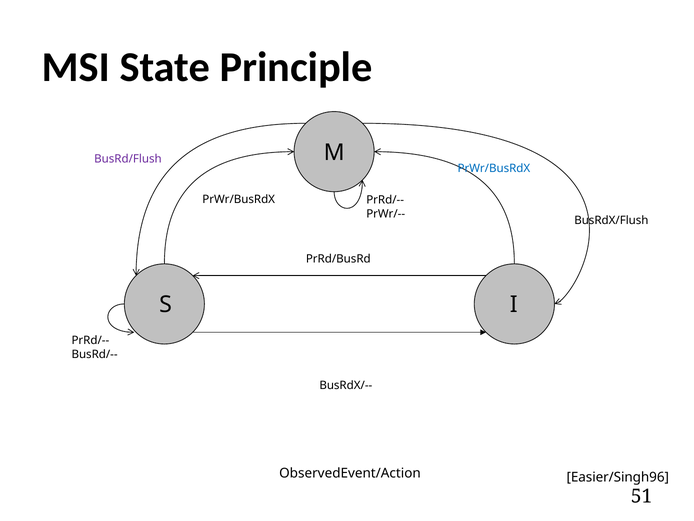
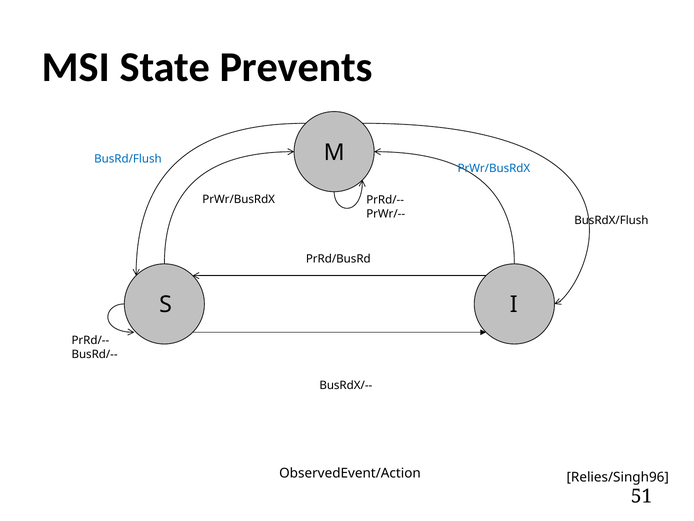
Principle: Principle -> Prevents
BusRd/Flush colour: purple -> blue
Easier/Singh96: Easier/Singh96 -> Relies/Singh96
